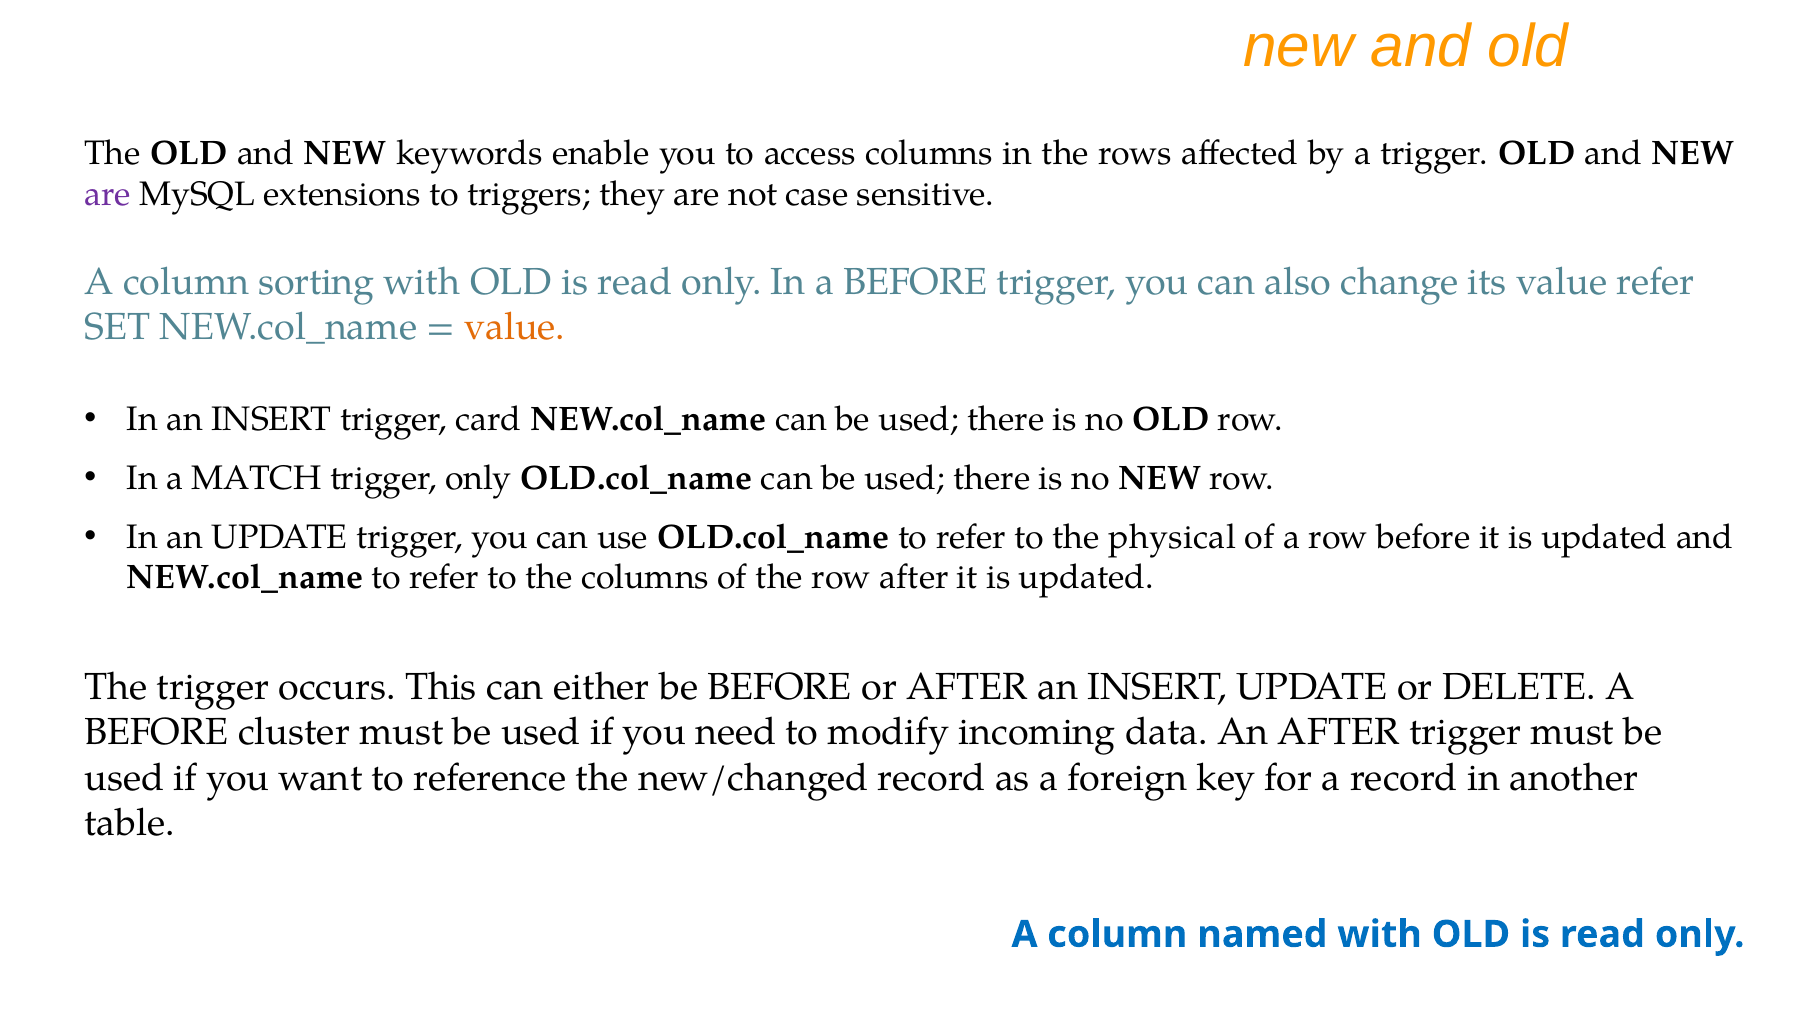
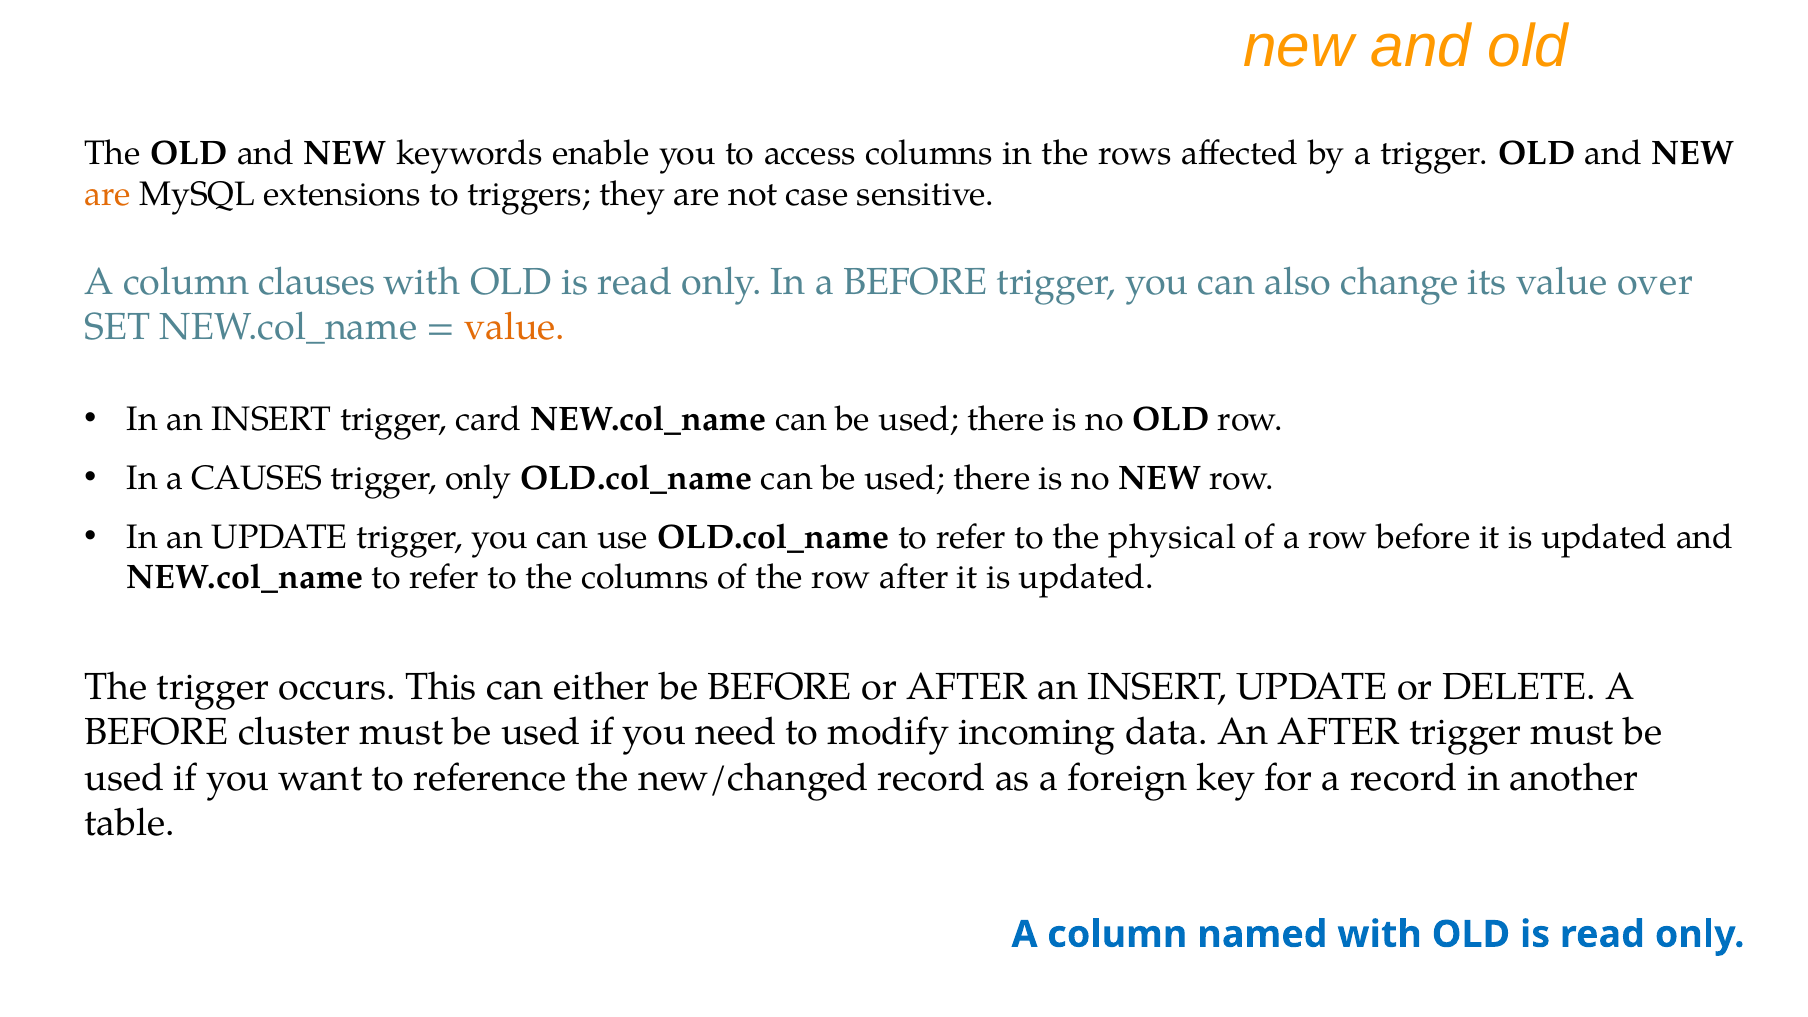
are at (108, 194) colour: purple -> orange
sorting: sorting -> clauses
value refer: refer -> over
MATCH: MATCH -> CAUSES
